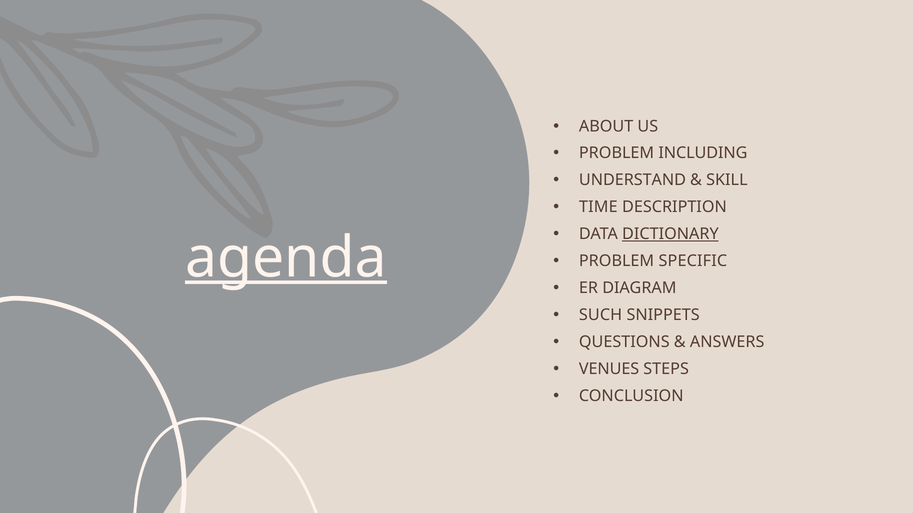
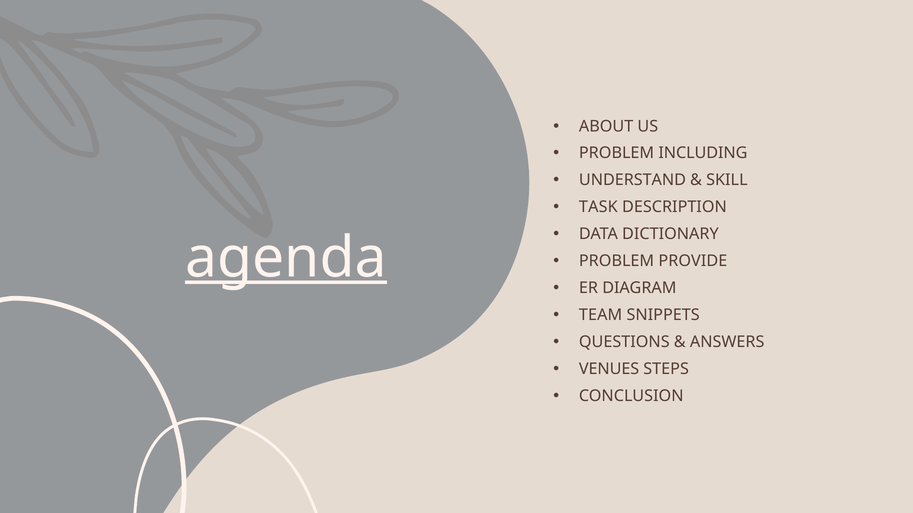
TIME: TIME -> TASK
DICTIONARY underline: present -> none
SPECIFIC: SPECIFIC -> PROVIDE
SUCH: SUCH -> TEAM
